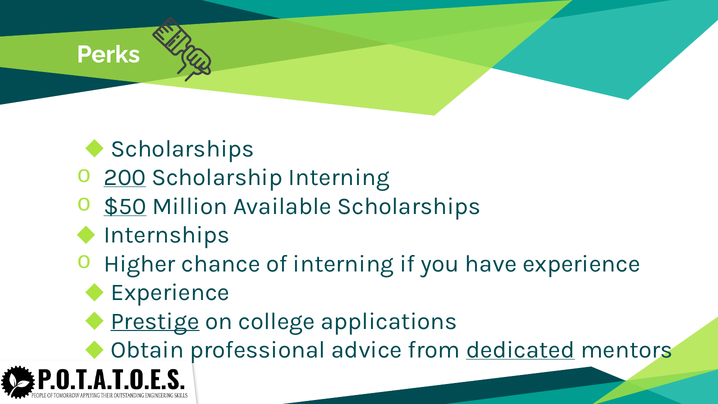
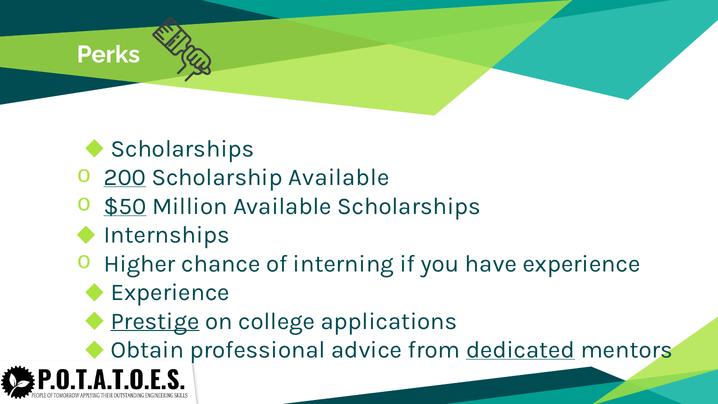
Scholarship Interning: Interning -> Available
